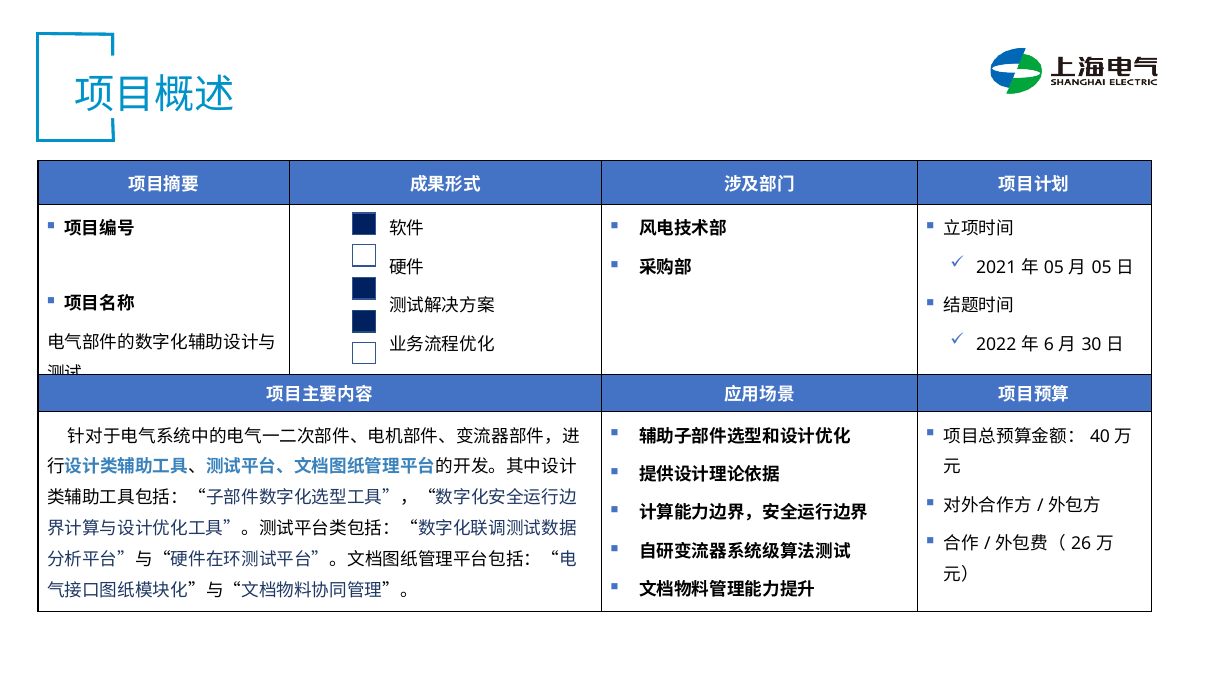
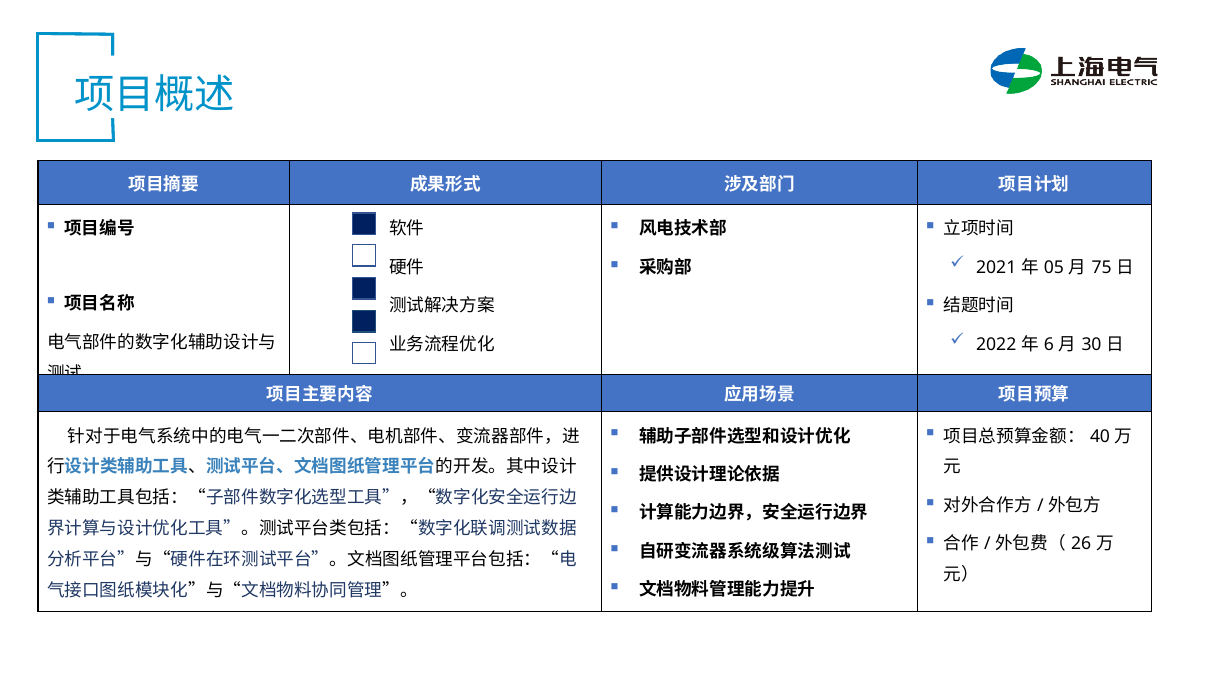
05 at (1102, 267): 05 -> 75
